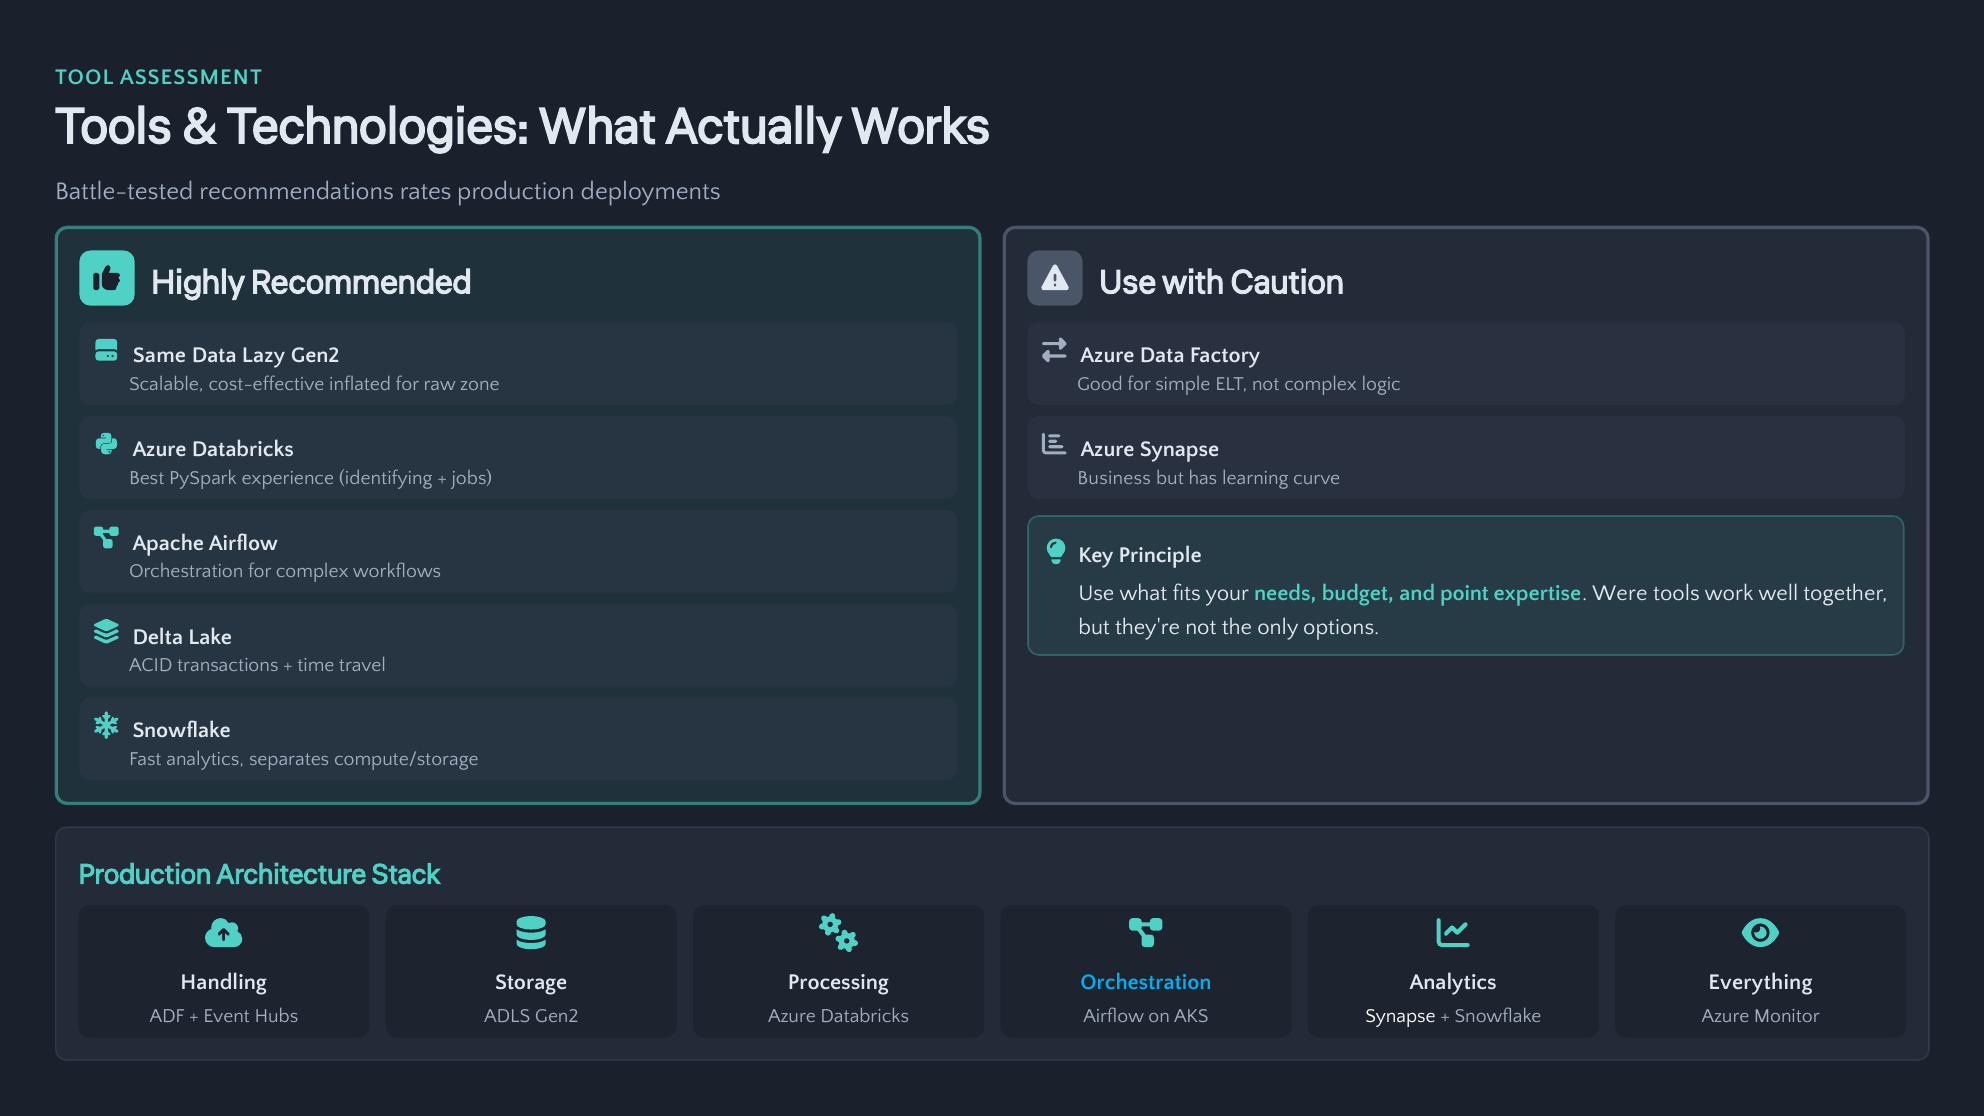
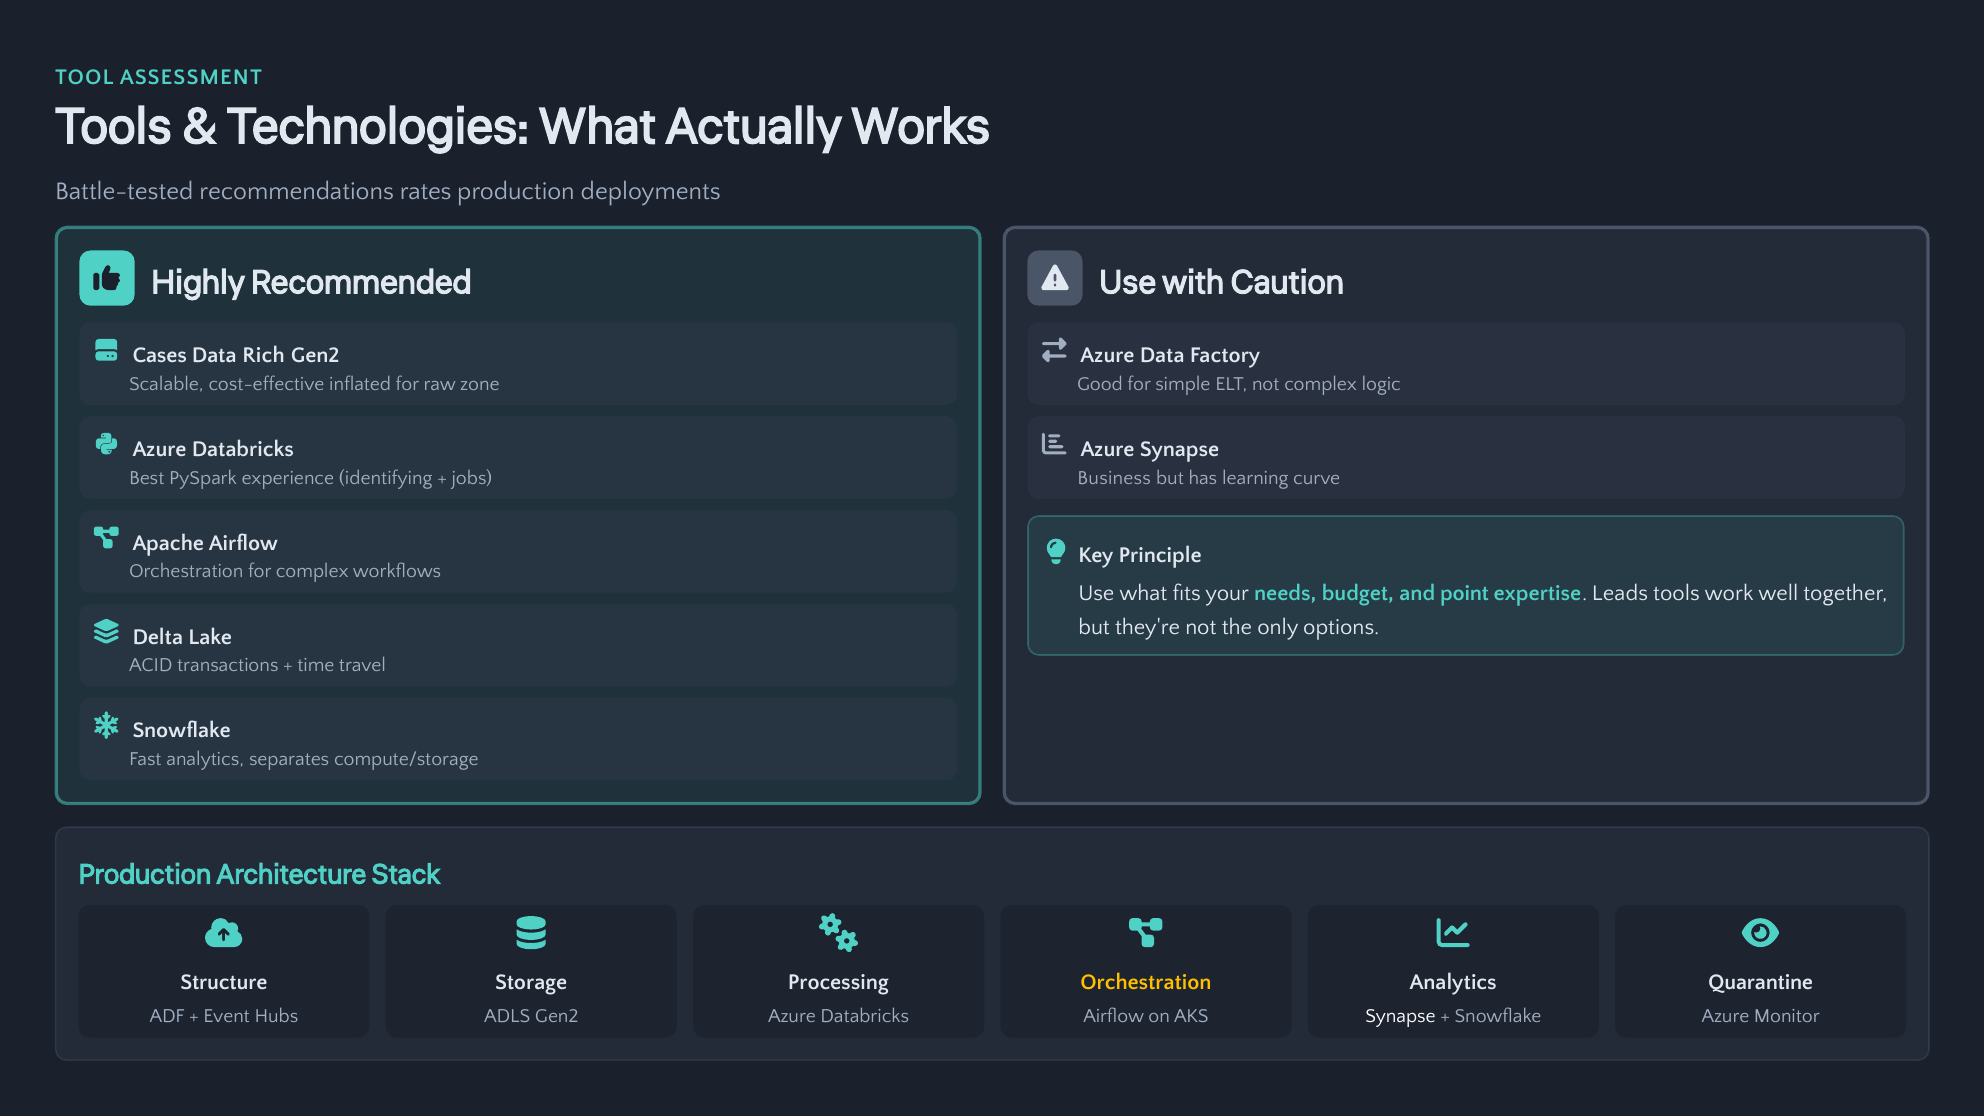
Same: Same -> Cases
Lazy: Lazy -> Rich
Were: Were -> Leads
Handling: Handling -> Structure
Orchestration at (1146, 982) colour: light blue -> yellow
Everything: Everything -> Quarantine
